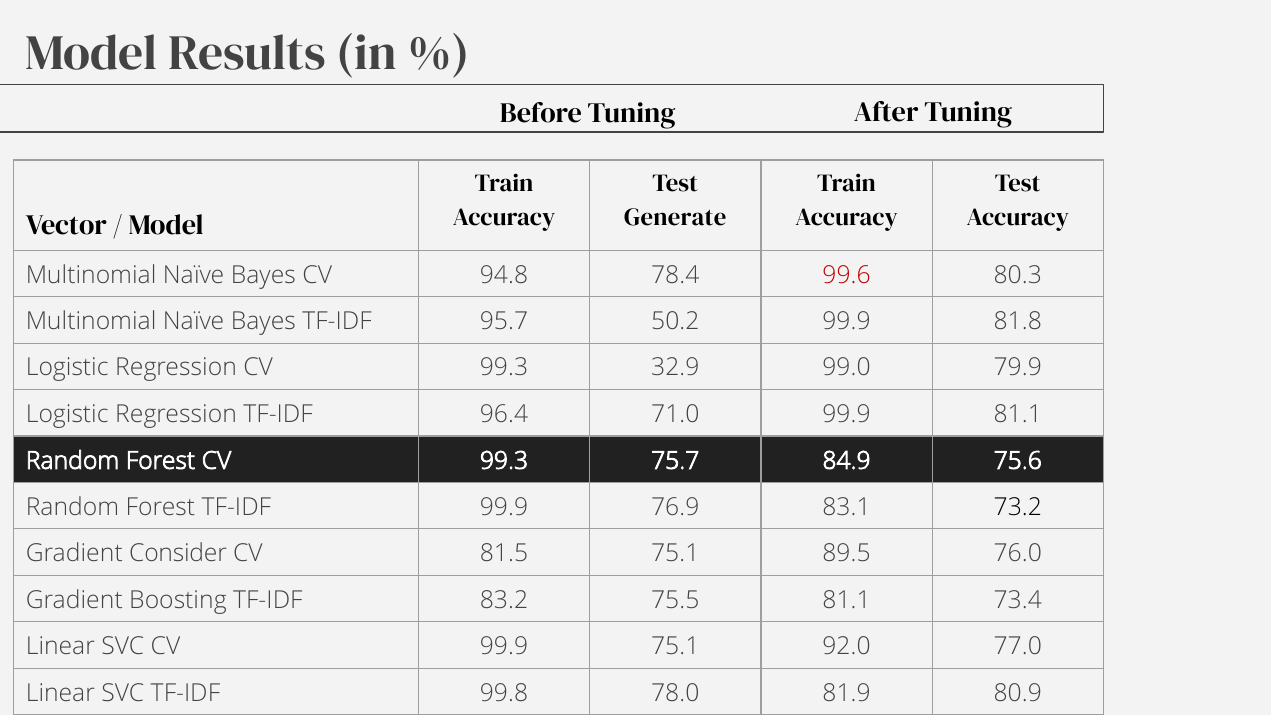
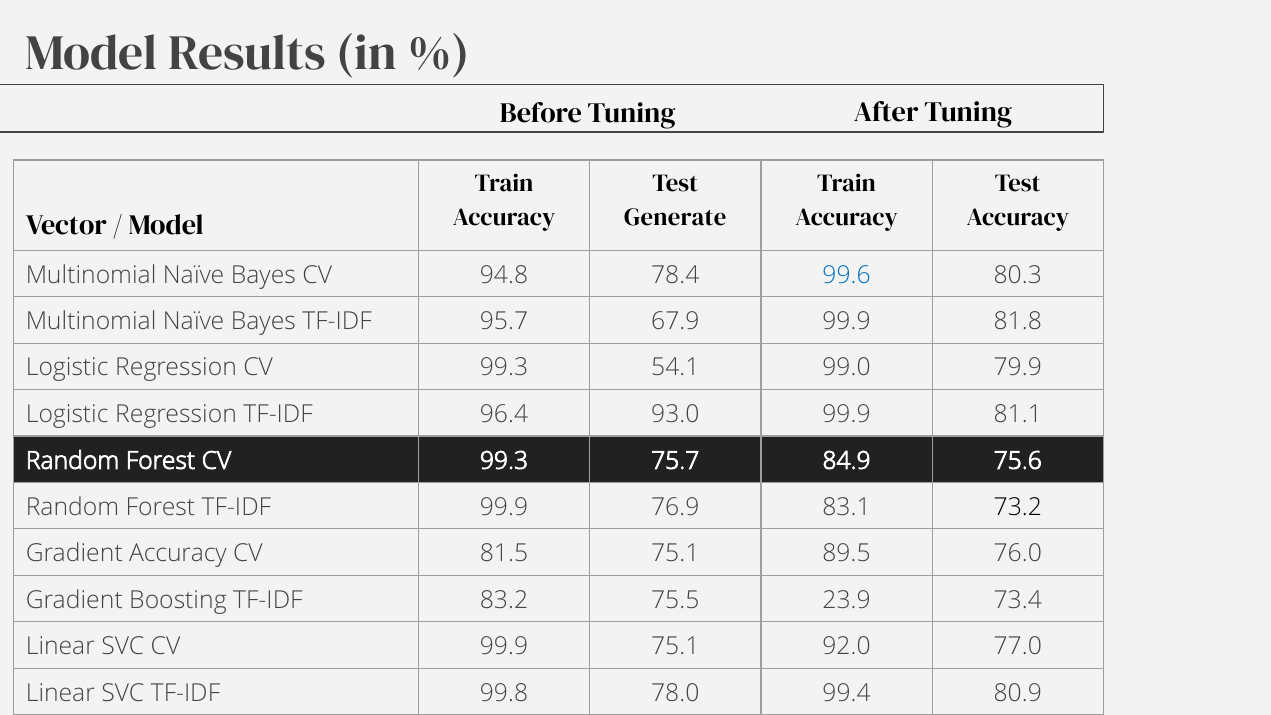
99.6 colour: red -> blue
50.2: 50.2 -> 67.9
32.9: 32.9 -> 54.1
71.0: 71.0 -> 93.0
Gradient Consider: Consider -> Accuracy
75.5 81.1: 81.1 -> 23.9
81.9: 81.9 -> 99.4
